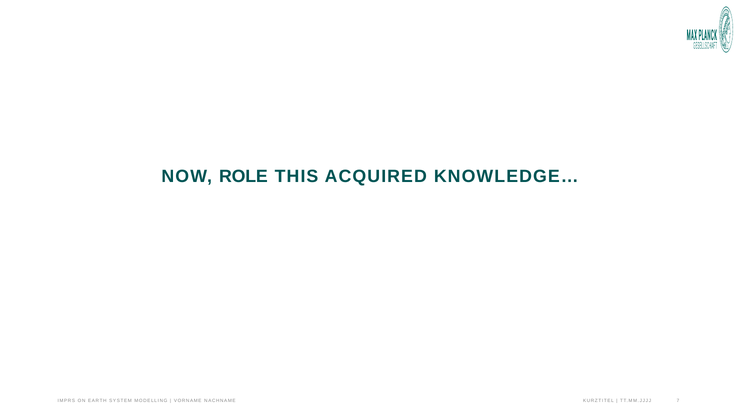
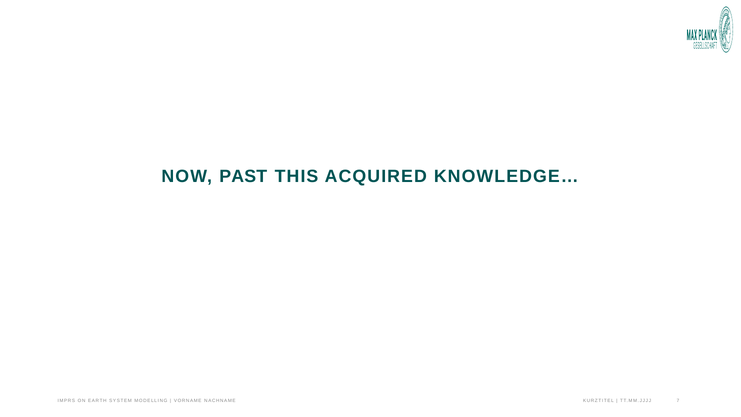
ROLE: ROLE -> PAST
